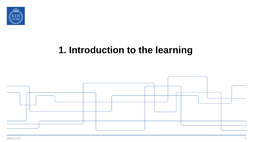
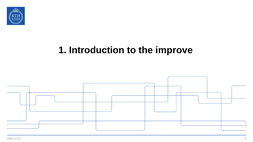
learning: learning -> improve
